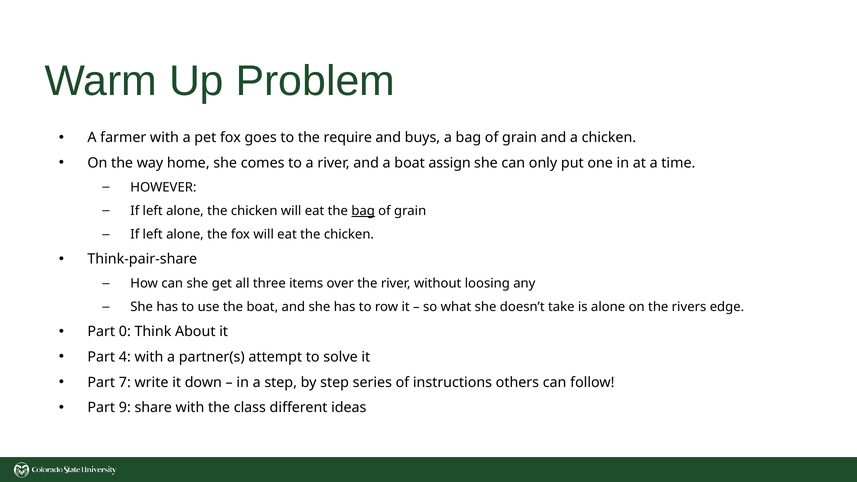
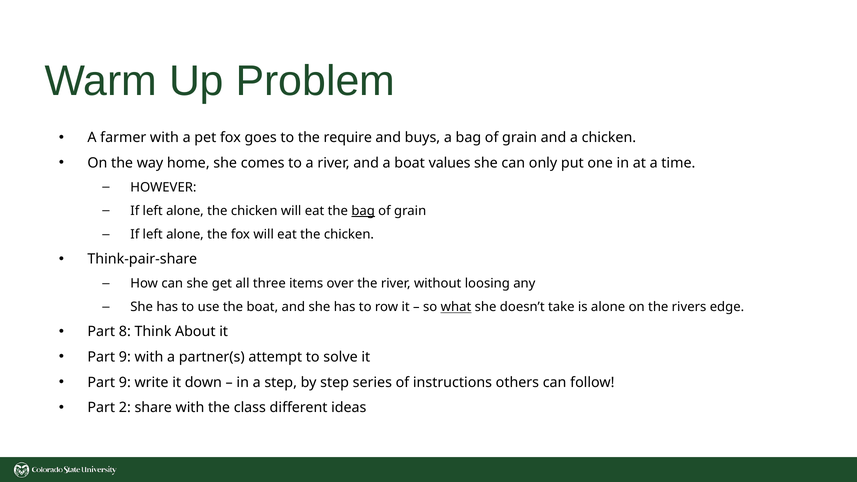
assign: assign -> values
what underline: none -> present
0: 0 -> 8
4 at (125, 357): 4 -> 9
7 at (125, 382): 7 -> 9
9: 9 -> 2
